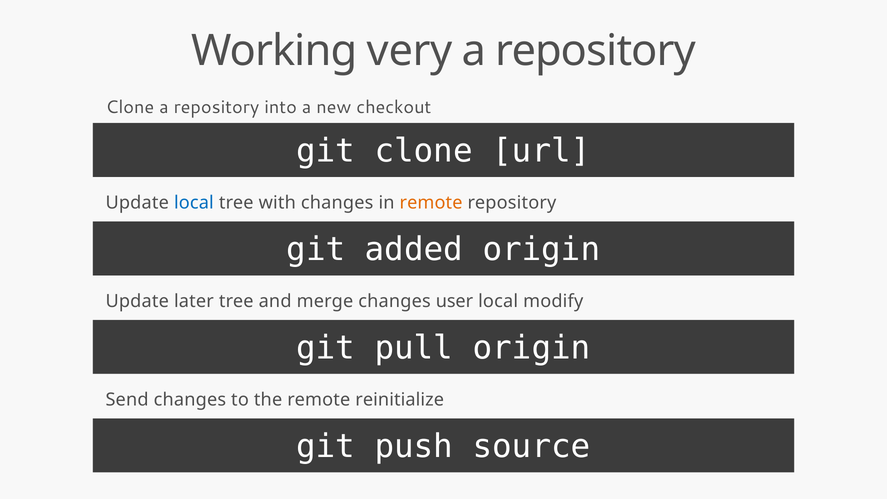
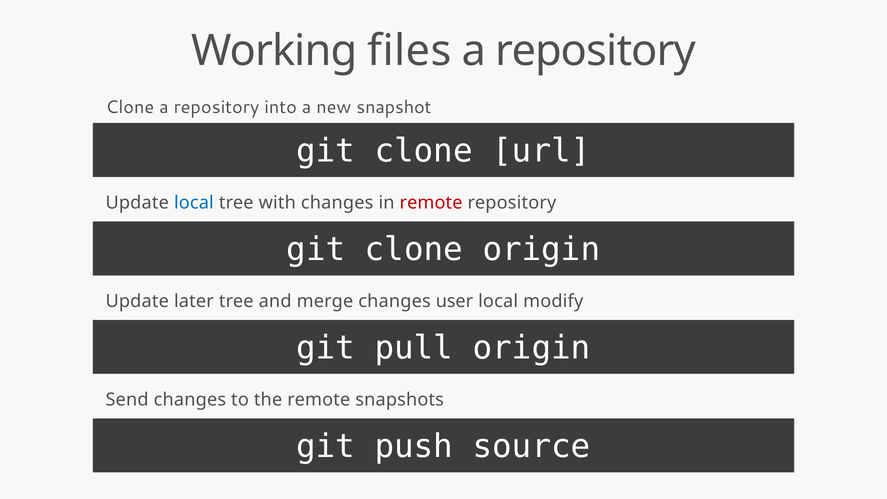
very: very -> files
checkout: checkout -> snapshot
remote at (431, 203) colour: orange -> red
added at (414, 249): added -> clone
reinitialize: reinitialize -> snapshots
